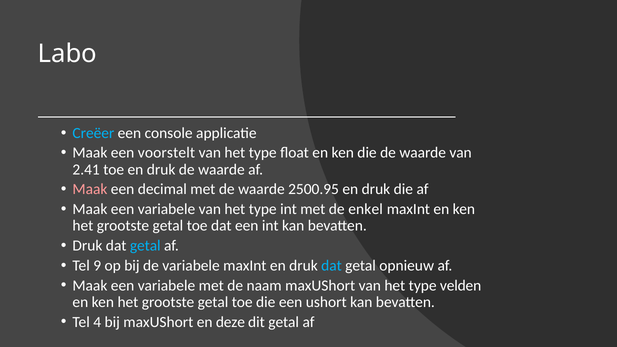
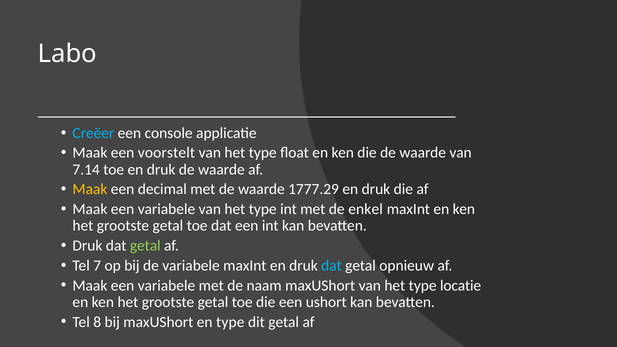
2.41: 2.41 -> 7.14
Maak at (90, 189) colour: pink -> yellow
2500.95: 2500.95 -> 1777.29
getal at (145, 246) colour: light blue -> light green
9: 9 -> 7
velden: velden -> locatie
4: 4 -> 8
en deze: deze -> type
